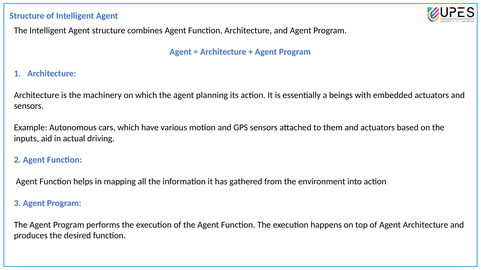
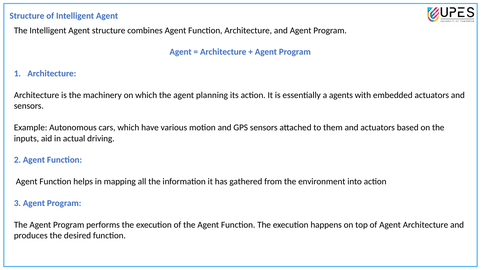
beings: beings -> agents
